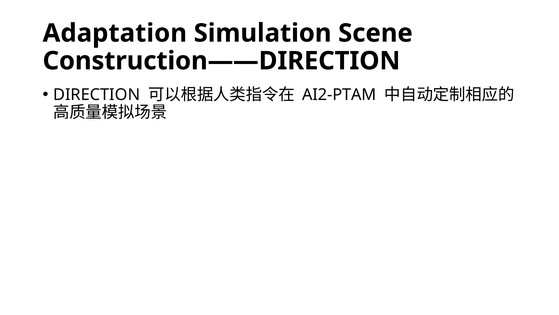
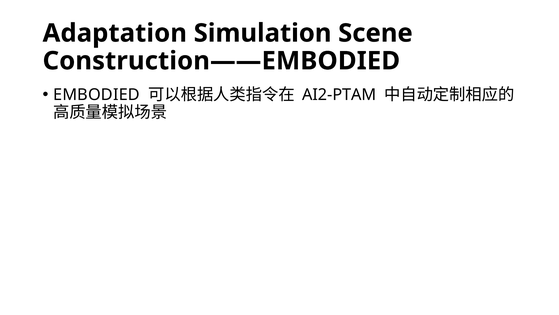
Construction——DIRECTION: Construction——DIRECTION -> Construction——EMBODIED
DIRECTION: DIRECTION -> EMBODIED
